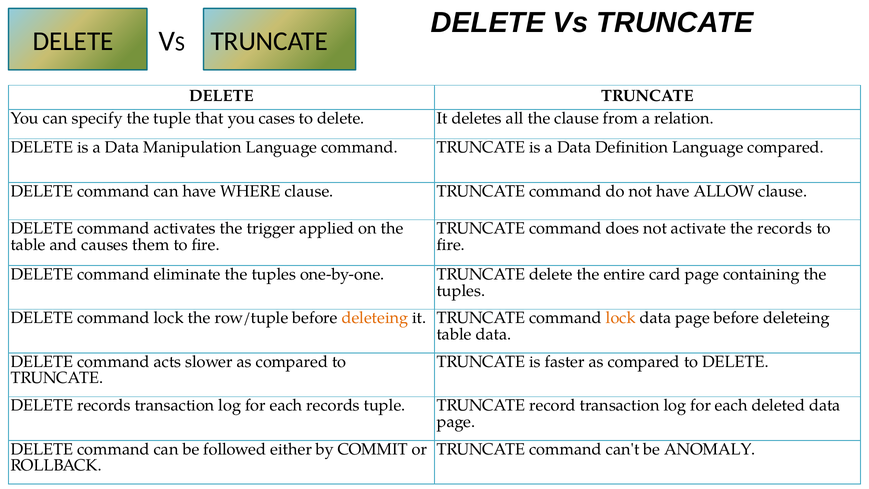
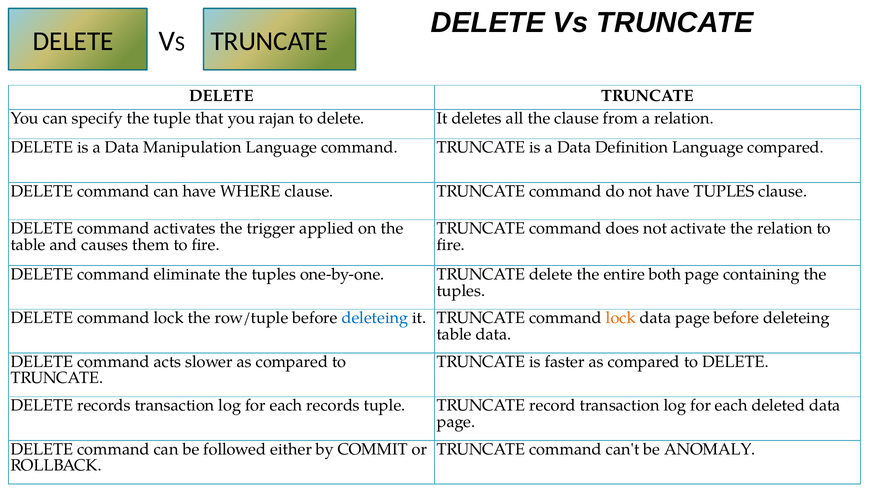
cases: cases -> rajan
have ALLOW: ALLOW -> TUPLES
the records: records -> relation
card: card -> both
deleteing at (375, 318) colour: orange -> blue
